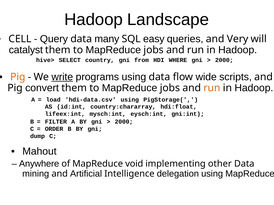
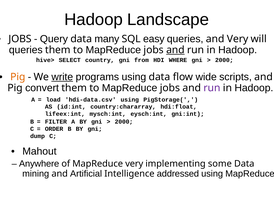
CELL at (20, 39): CELL -> JOBS
catalyst at (26, 50): catalyst -> queries
and at (175, 50) underline: none -> present
run at (212, 88) colour: orange -> purple
MapReduce void: void -> very
other: other -> some
delegation: delegation -> addressed
